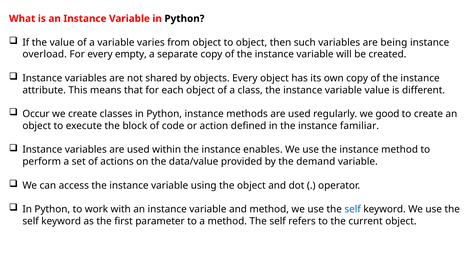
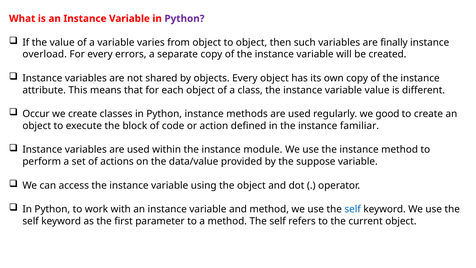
Python at (184, 19) colour: black -> purple
being: being -> finally
empty: empty -> errors
enables: enables -> module
demand: demand -> suppose
